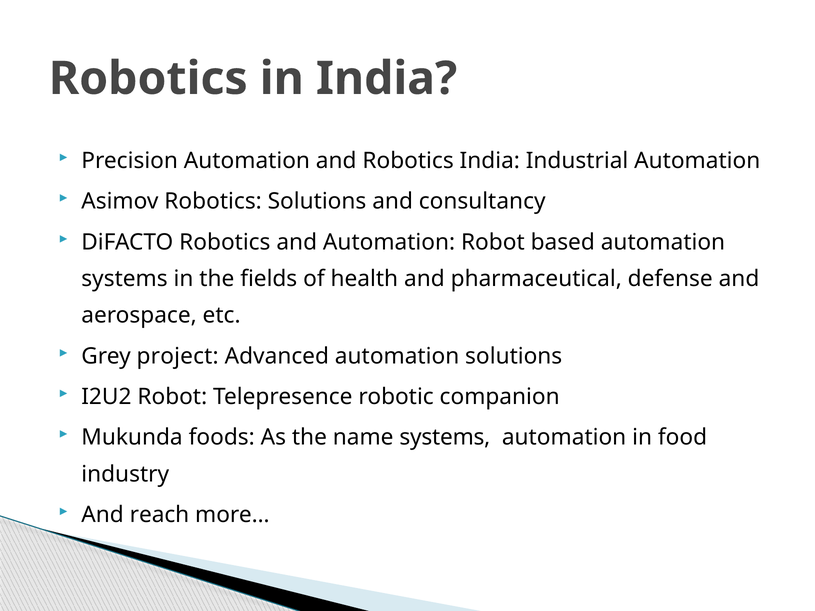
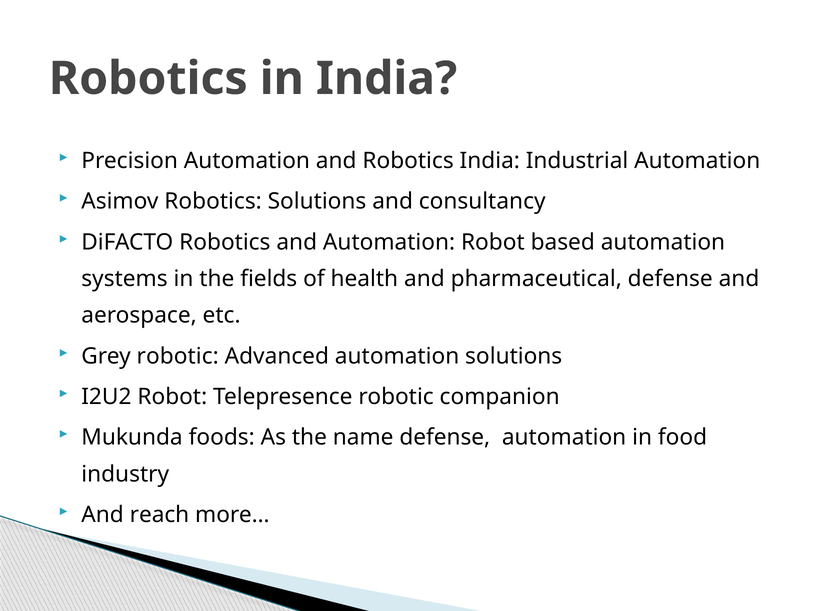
Grey project: project -> robotic
name systems: systems -> defense
